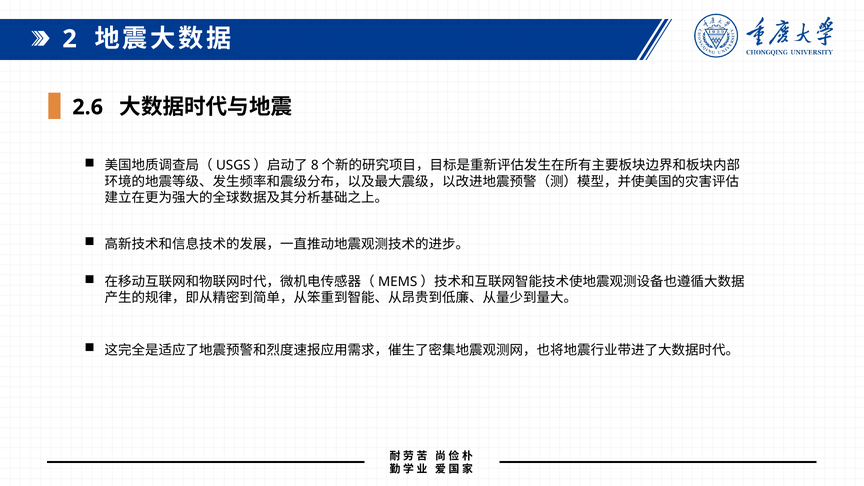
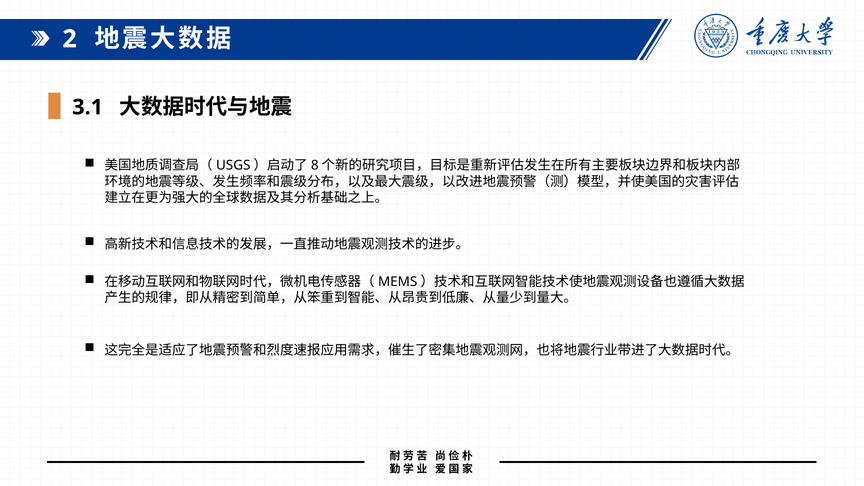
2.6: 2.6 -> 3.1
